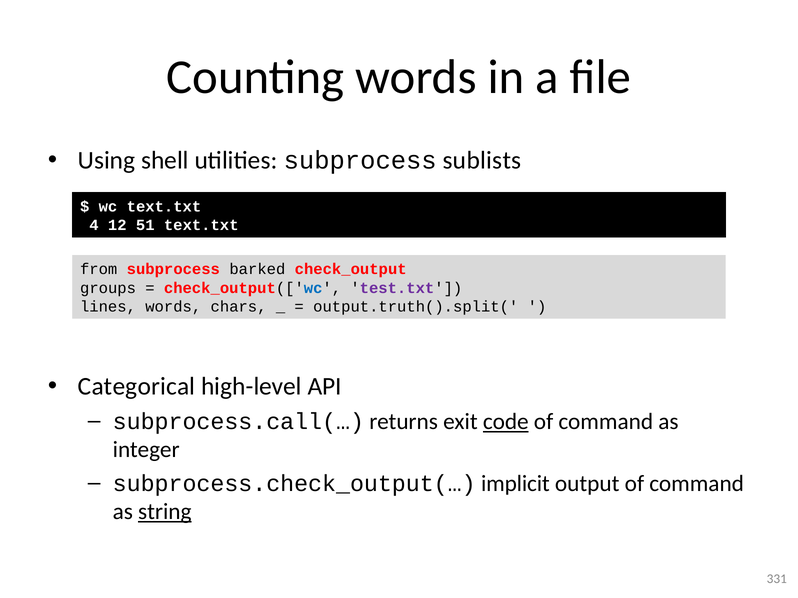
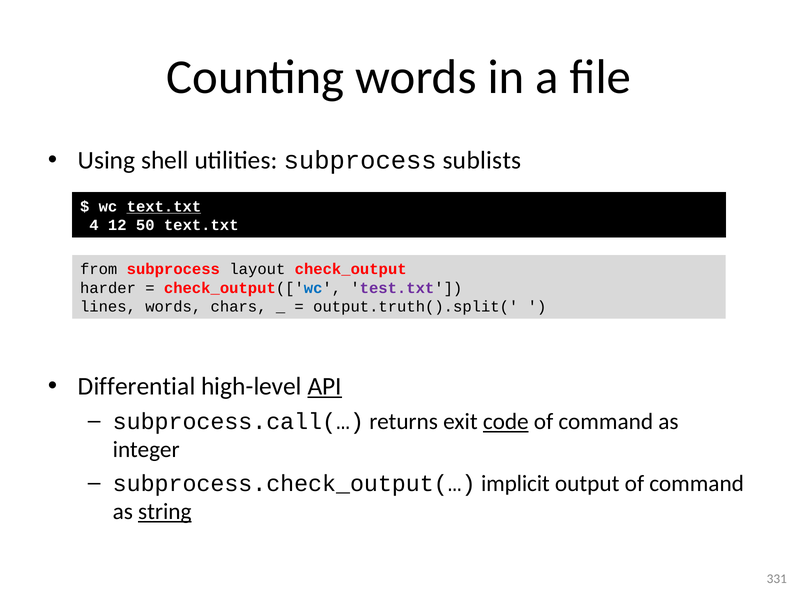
text.txt at (164, 207) underline: none -> present
51: 51 -> 50
barked: barked -> layout
groups: groups -> harder
Categorical: Categorical -> Differential
API underline: none -> present
